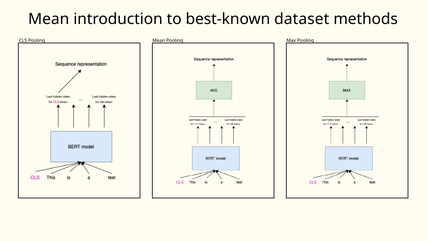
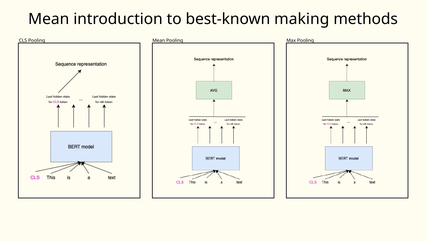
dataset: dataset -> making
